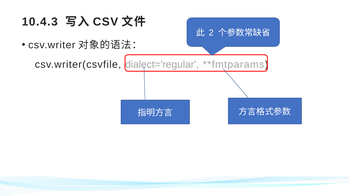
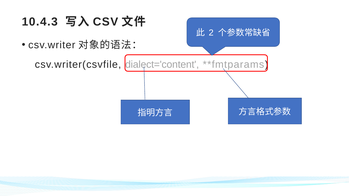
dialect='regular: dialect='regular -> dialect='content
